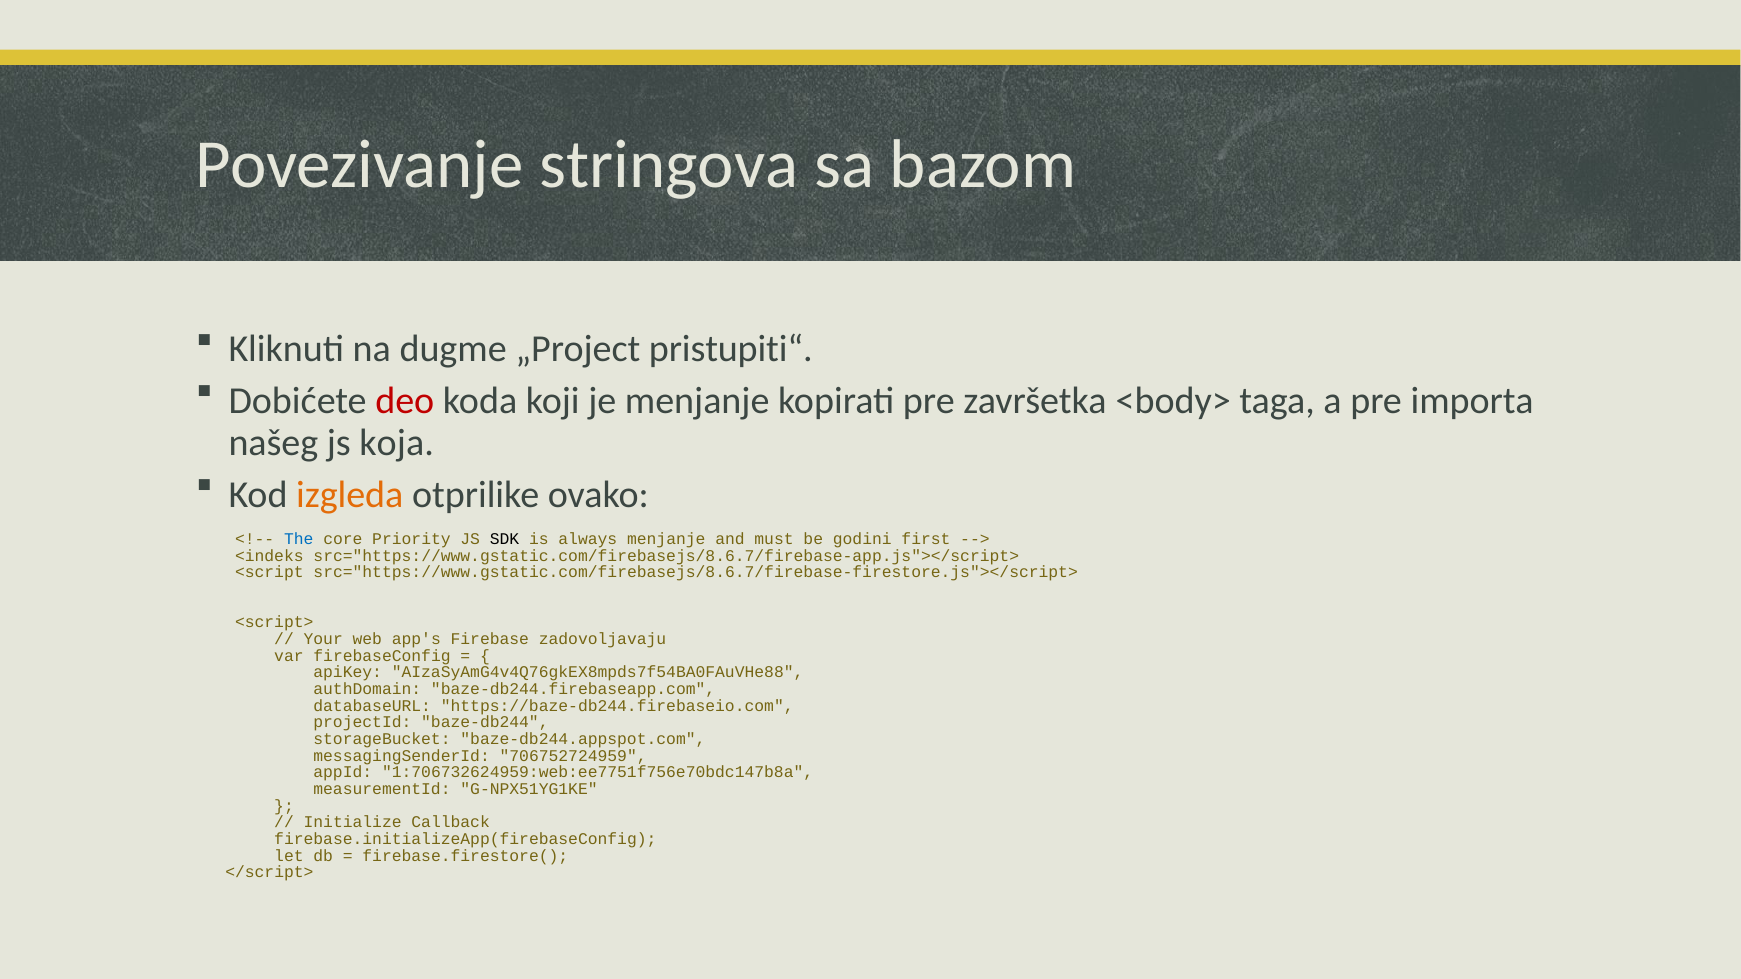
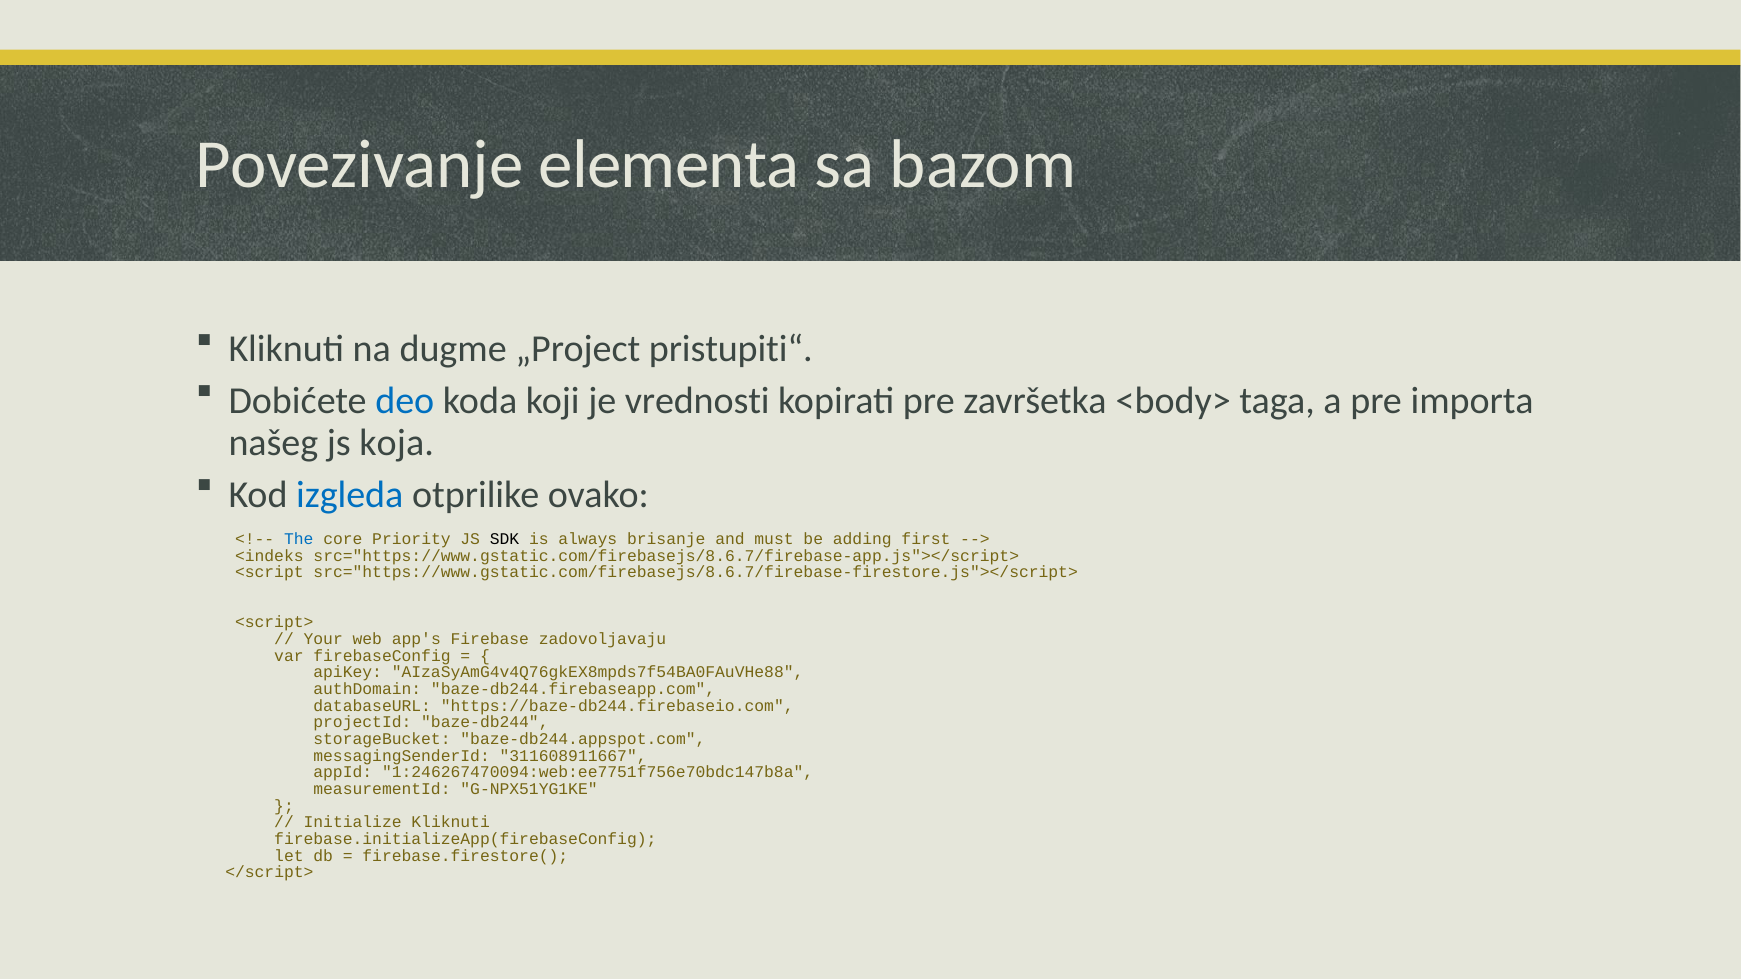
stringova: stringova -> elementa
deo colour: red -> blue
je menjanje: menjanje -> vrednosti
izgleda colour: orange -> blue
always menjanje: menjanje -> brisanje
godini: godini -> adding
706752724959: 706752724959 -> 311608911667
1:706732624959:web:ee7751f756e70bdc147b8a: 1:706732624959:web:ee7751f756e70bdc147b8a -> 1:246267470094:web:ee7751f756e70bdc147b8a
Initialize Callback: Callback -> Kliknuti
